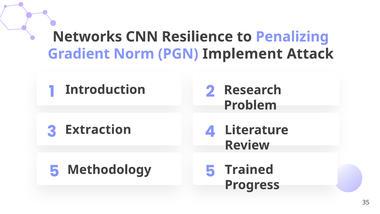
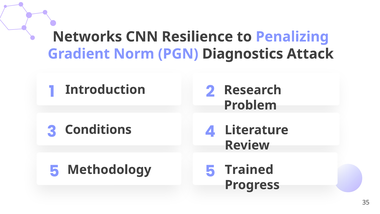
Implement: Implement -> Diagnostics
Extraction: Extraction -> Conditions
